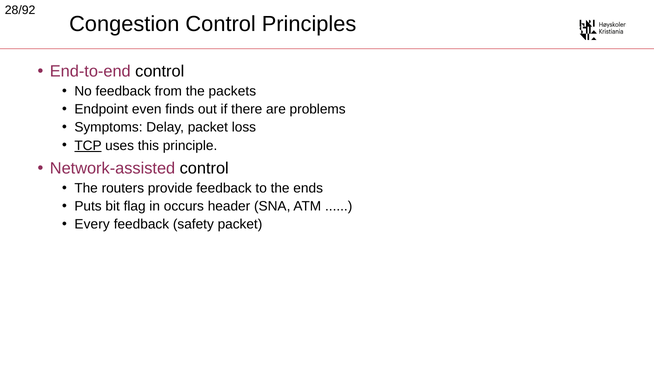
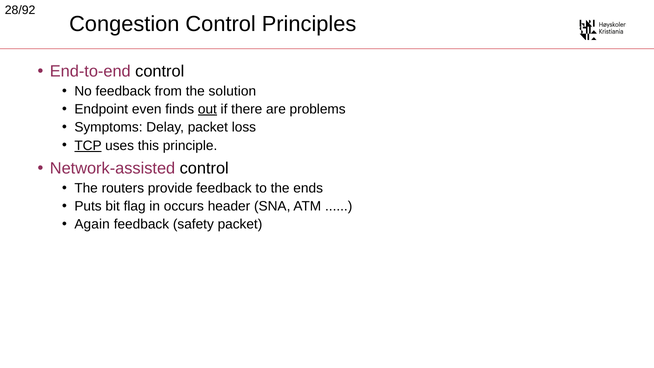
packets: packets -> solution
out underline: none -> present
Every: Every -> Again
